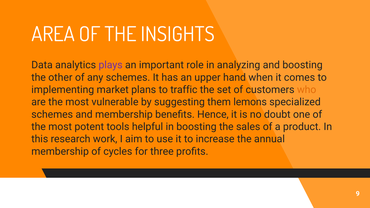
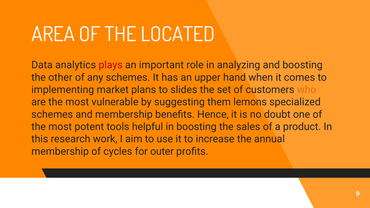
INSIGHTS: INSIGHTS -> LOCATED
plays colour: purple -> red
traffic: traffic -> slides
three: three -> outer
